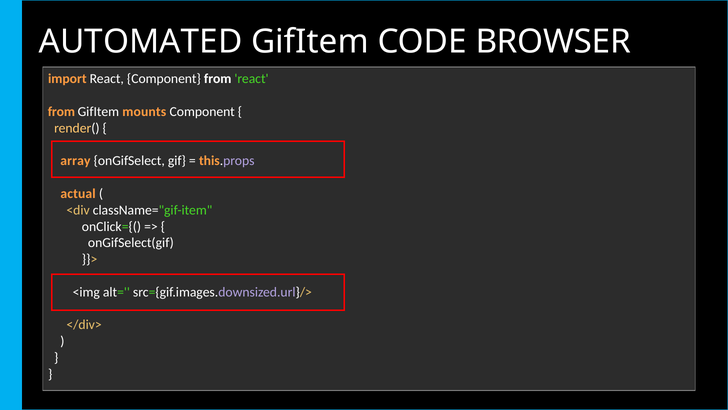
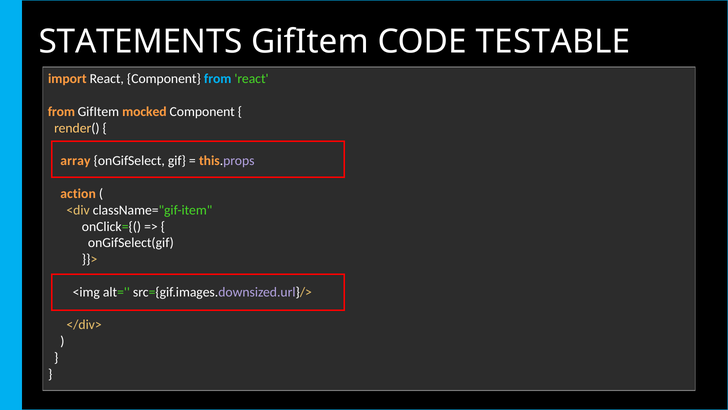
AUTOMATED: AUTOMATED -> STATEMENTS
BROWSER: BROWSER -> TESTABLE
from at (218, 79) colour: white -> light blue
mounts: mounts -> mocked
actual: actual -> action
